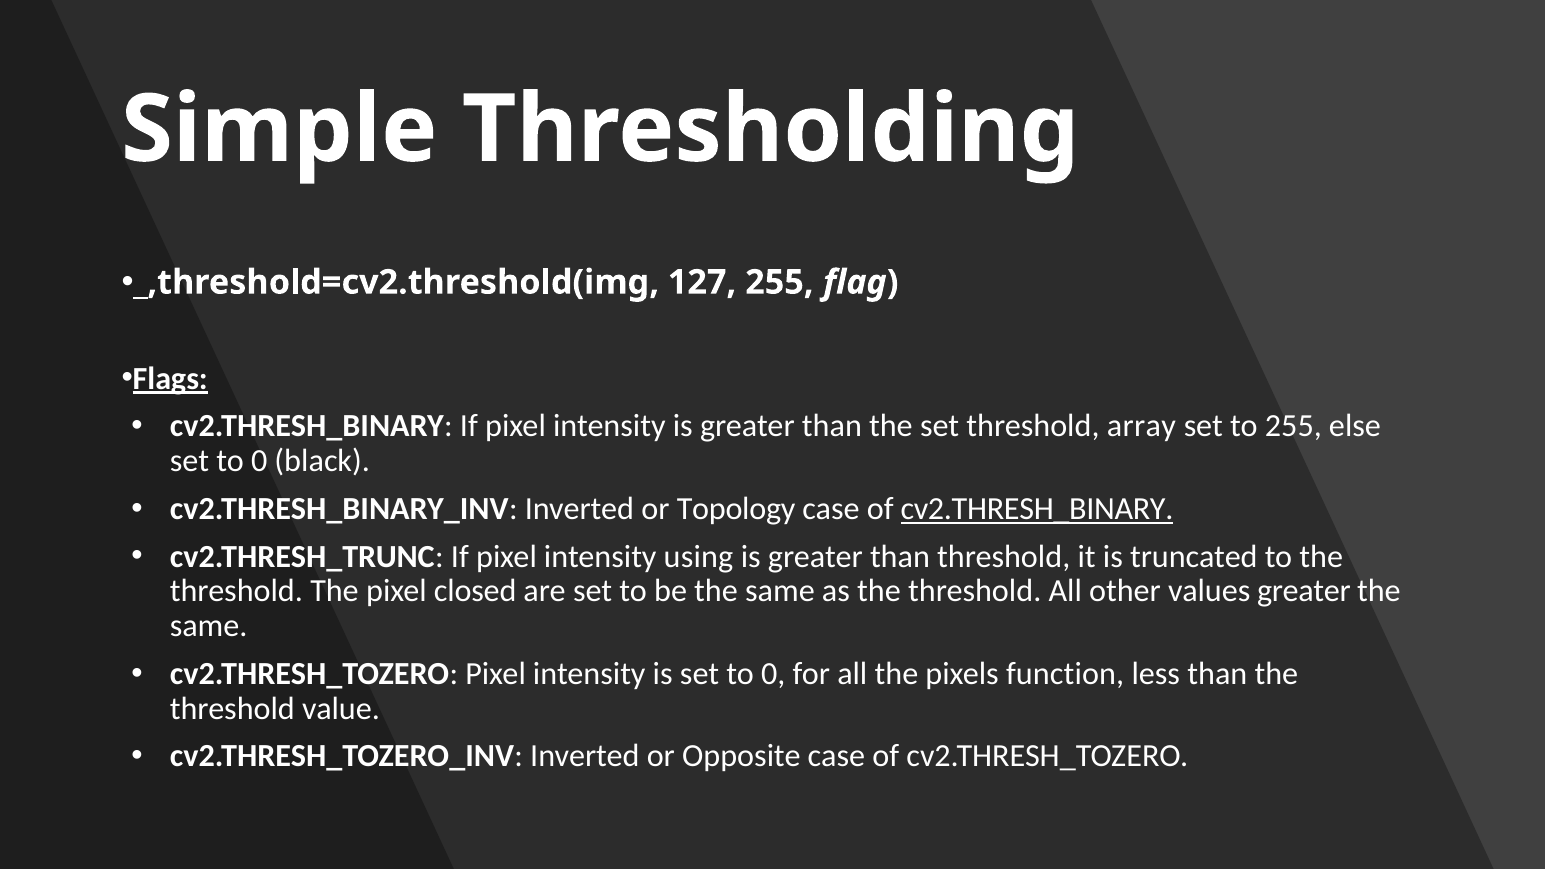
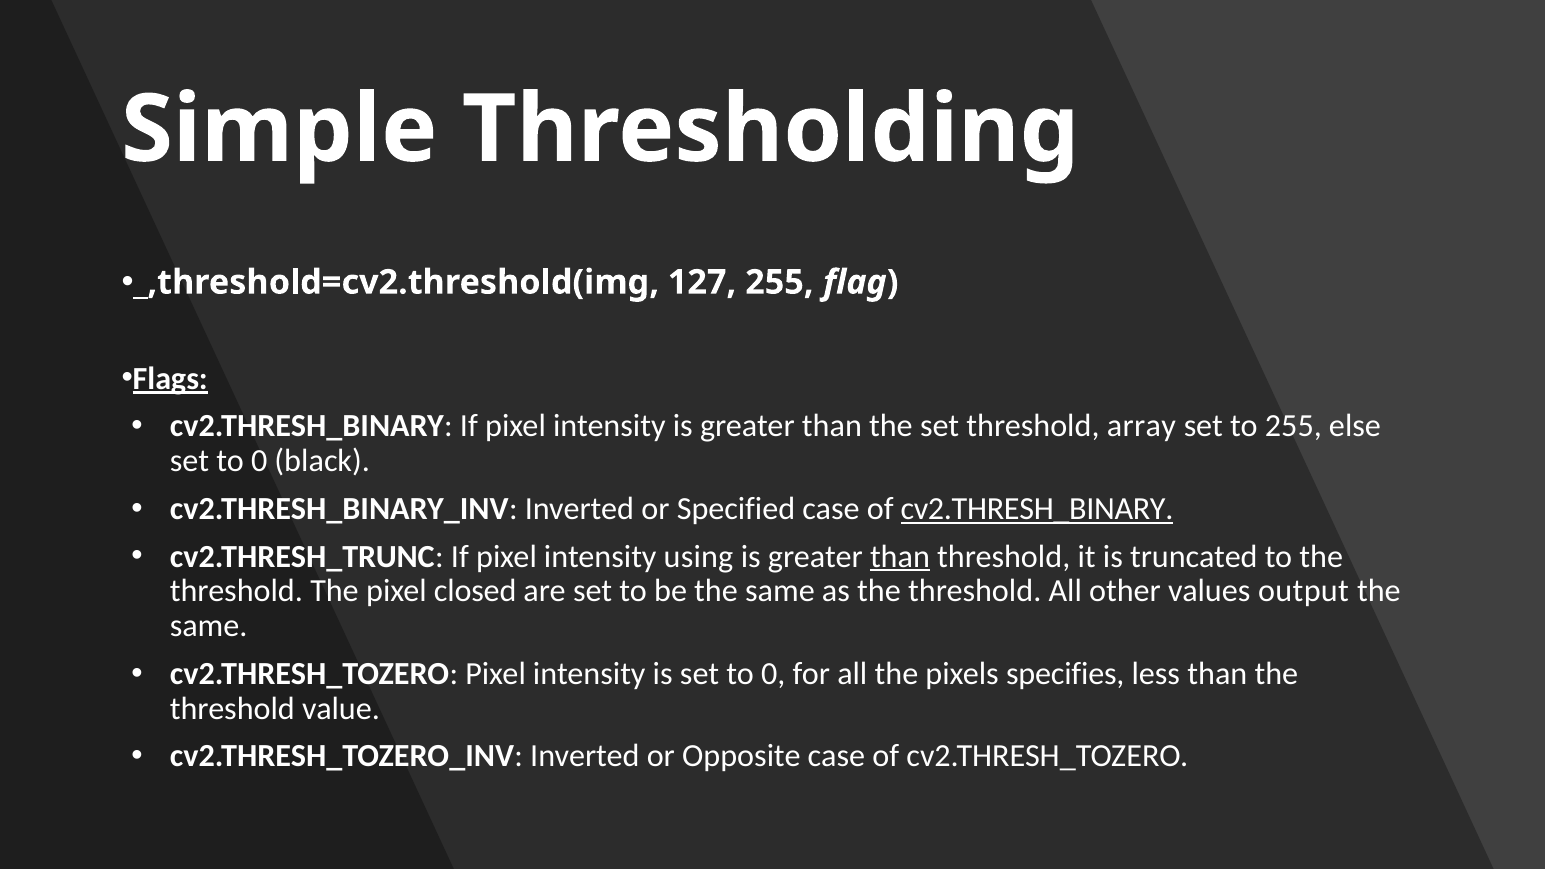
Topology: Topology -> Specified
than at (900, 557) underline: none -> present
values greater: greater -> output
function: function -> specifies
